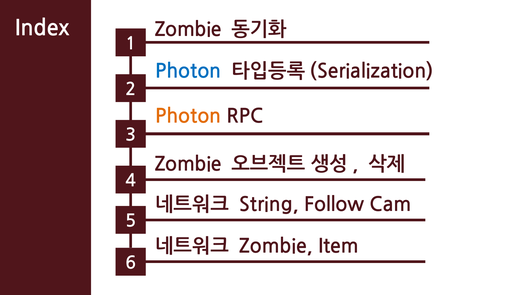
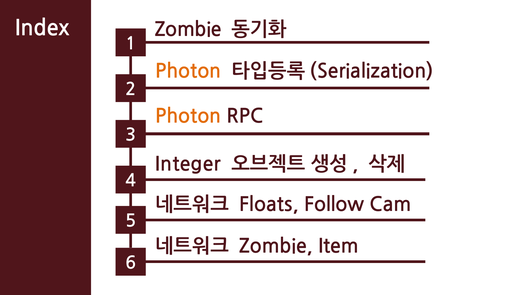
Photon at (188, 71) colour: blue -> orange
Zombie at (188, 164): Zombie -> Integer
String: String -> Floats
